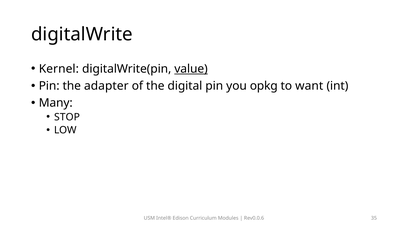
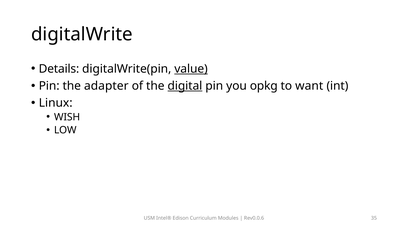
Kernel: Kernel -> Details
digital underline: none -> present
Many: Many -> Linux
STOP: STOP -> WISH
